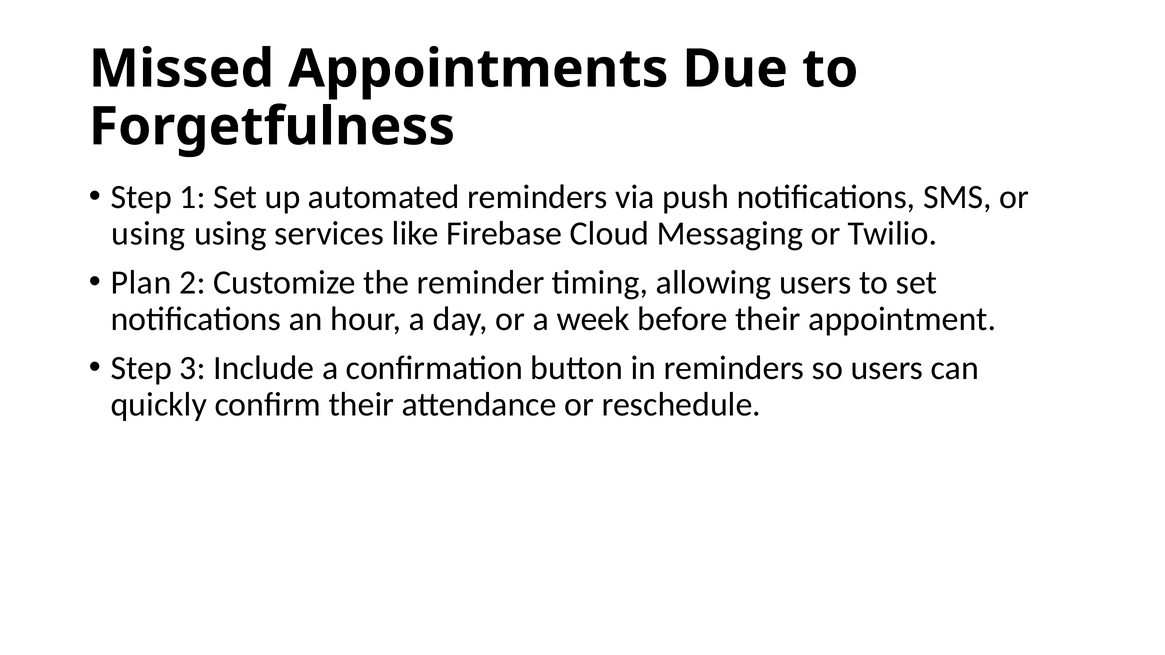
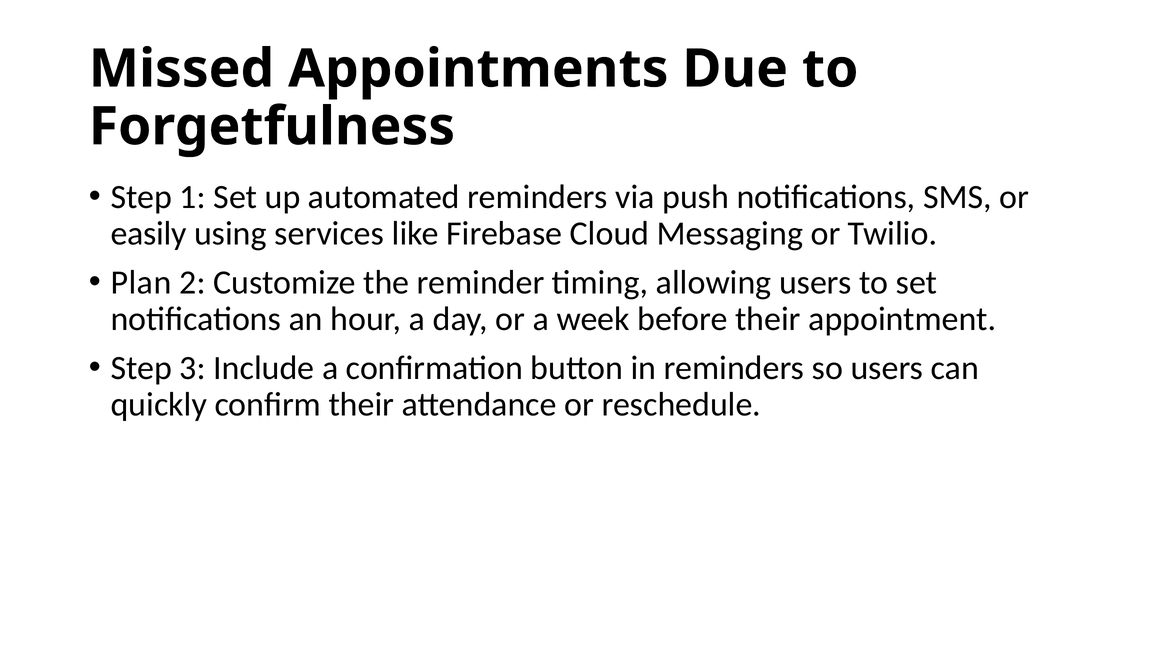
using at (148, 234): using -> easily
